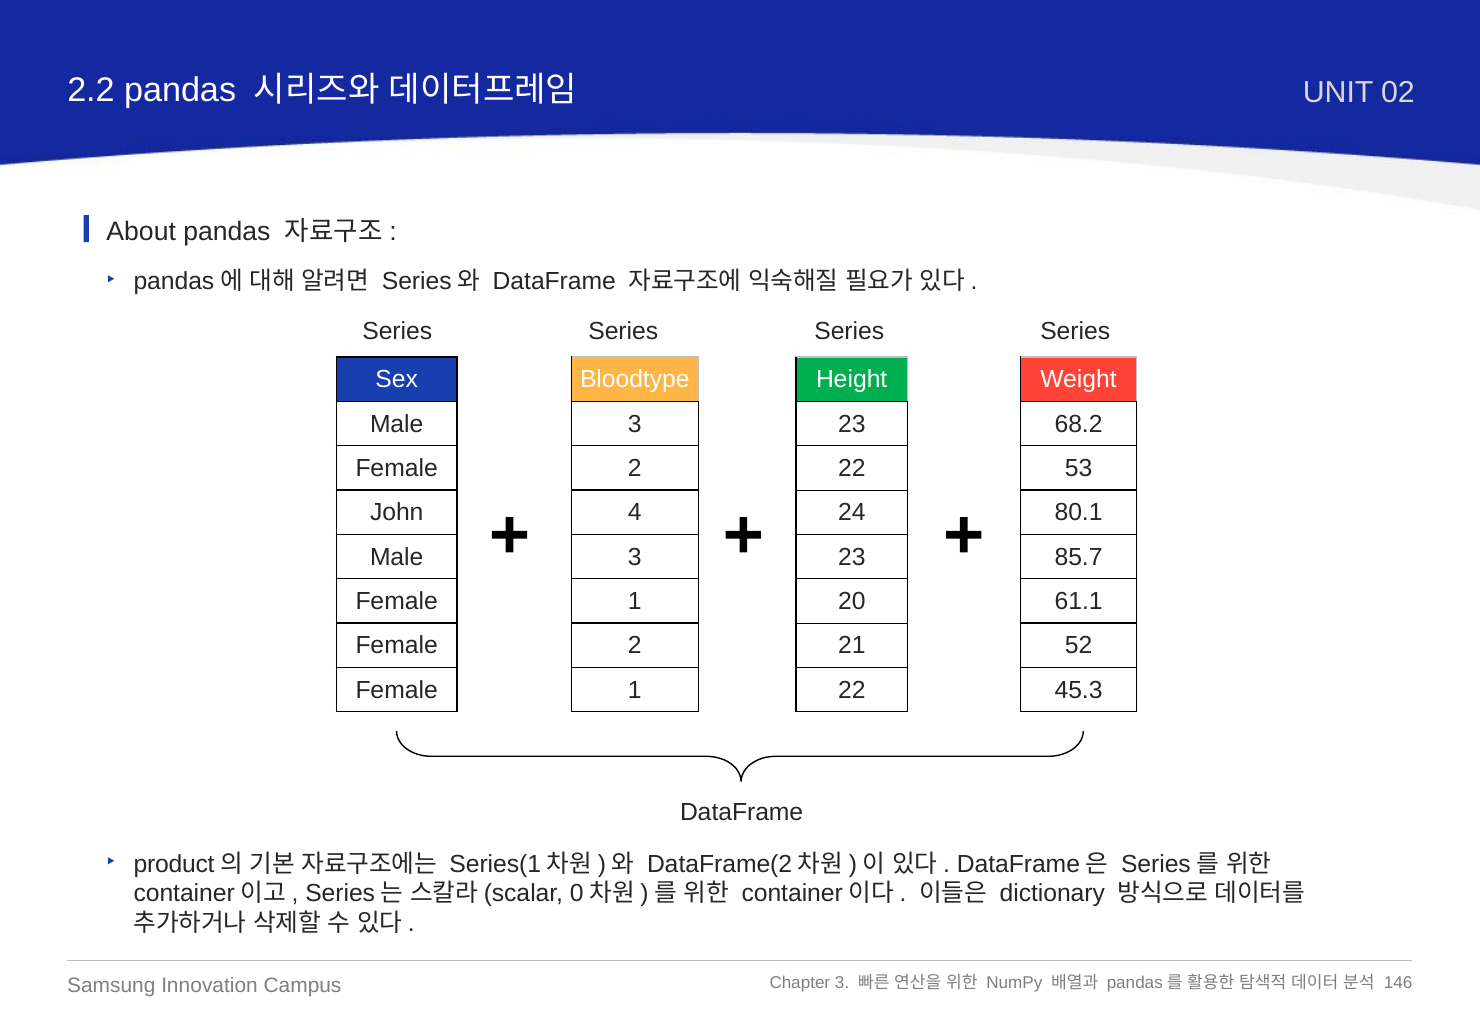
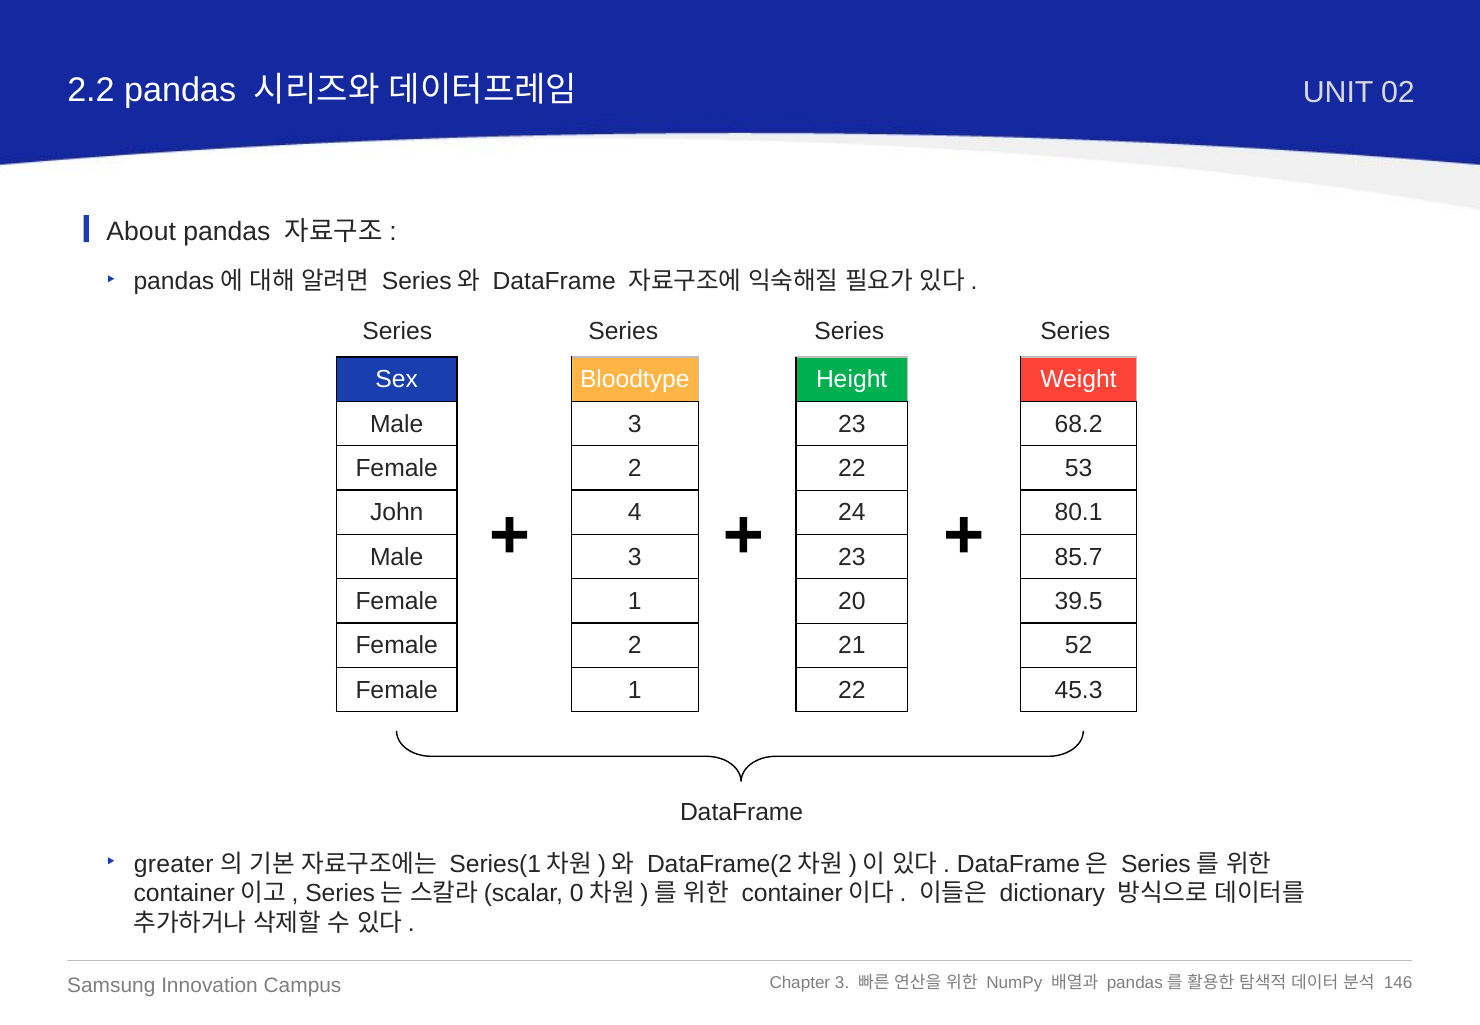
61.1: 61.1 -> 39.5
product: product -> greater
